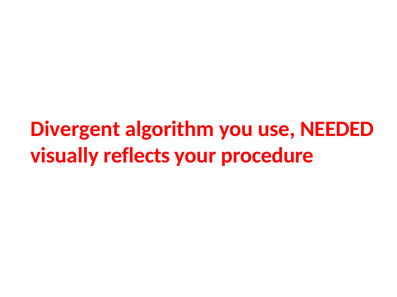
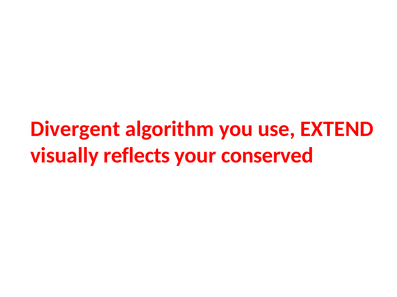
NEEDED: NEEDED -> EXTEND
procedure: procedure -> conserved
